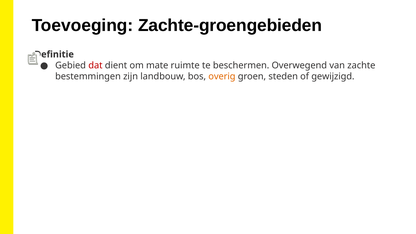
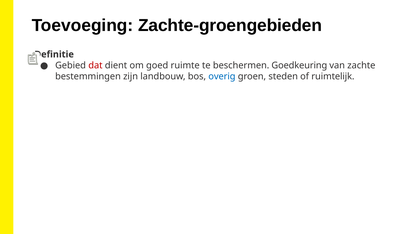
mate: mate -> goed
Overwegend: Overwegend -> Goedkeuring
overig colour: orange -> blue
gewijzigd: gewijzigd -> ruimtelijk
